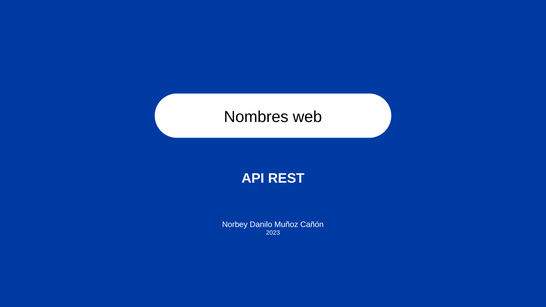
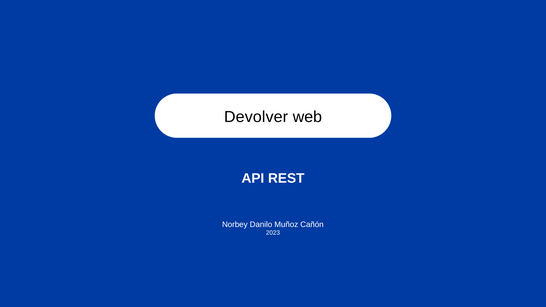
Nombres: Nombres -> Devolver
